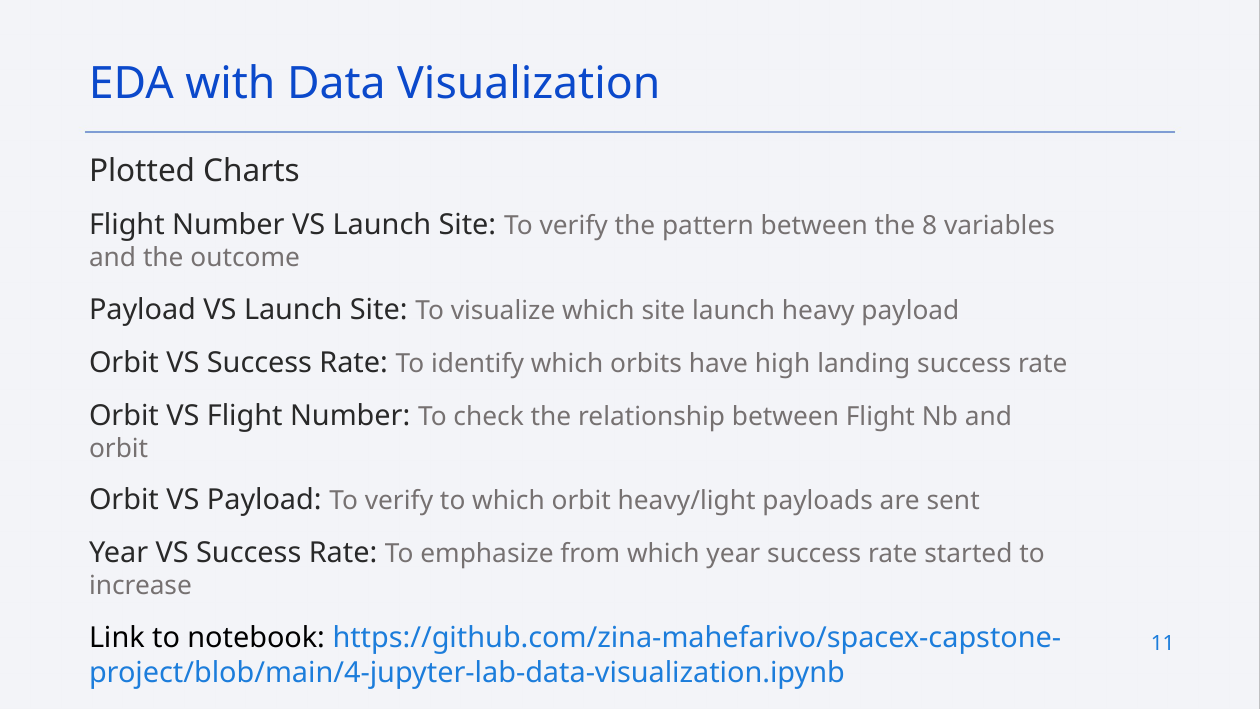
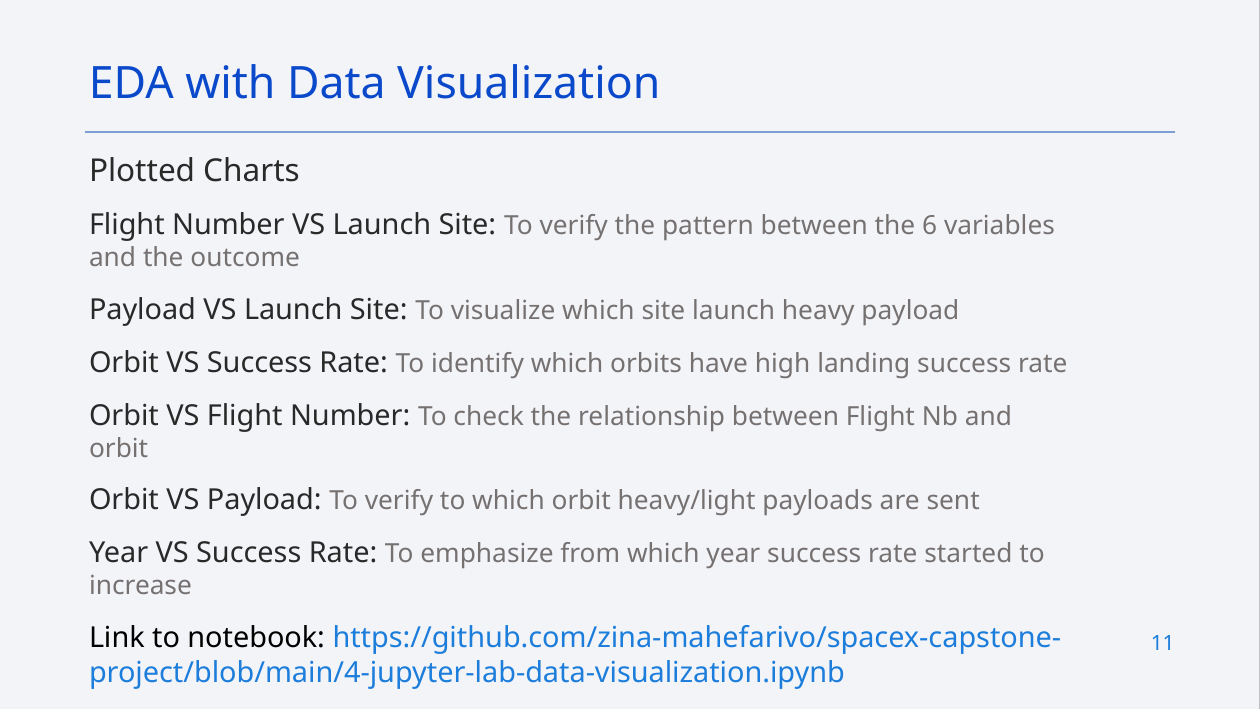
8: 8 -> 6
